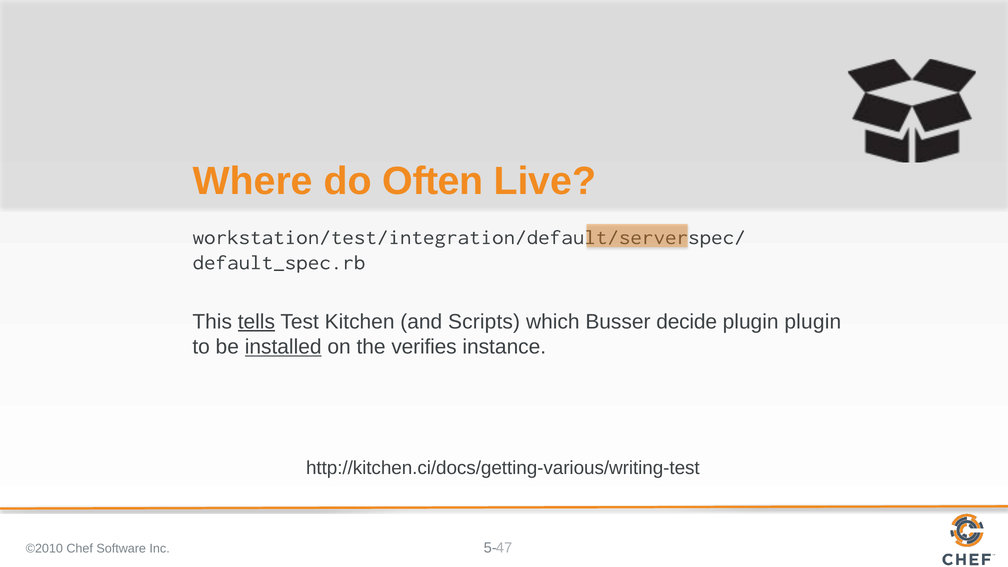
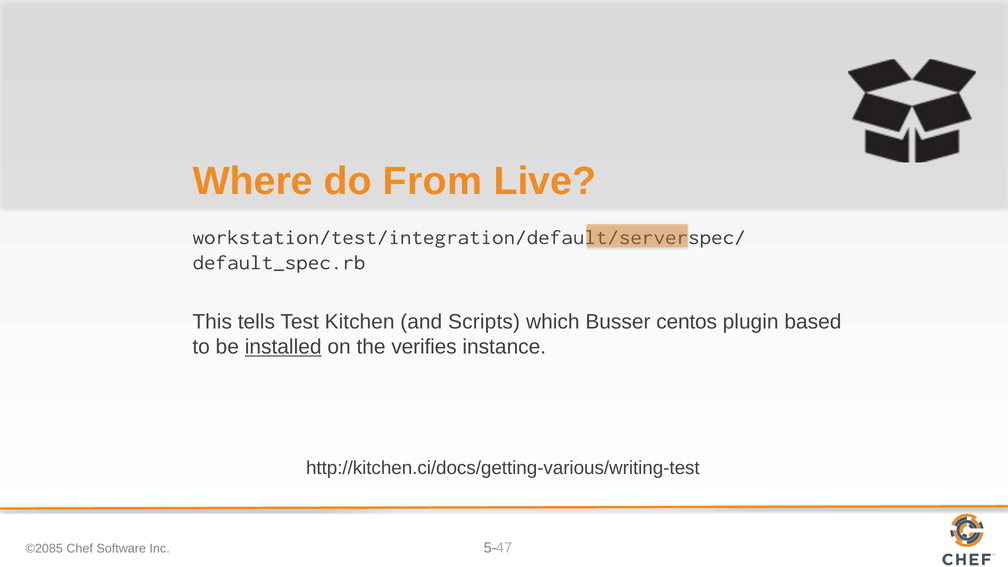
Often: Often -> From
tells underline: present -> none
decide: decide -> centos
plugin plugin: plugin -> based
©2010: ©2010 -> ©2085
